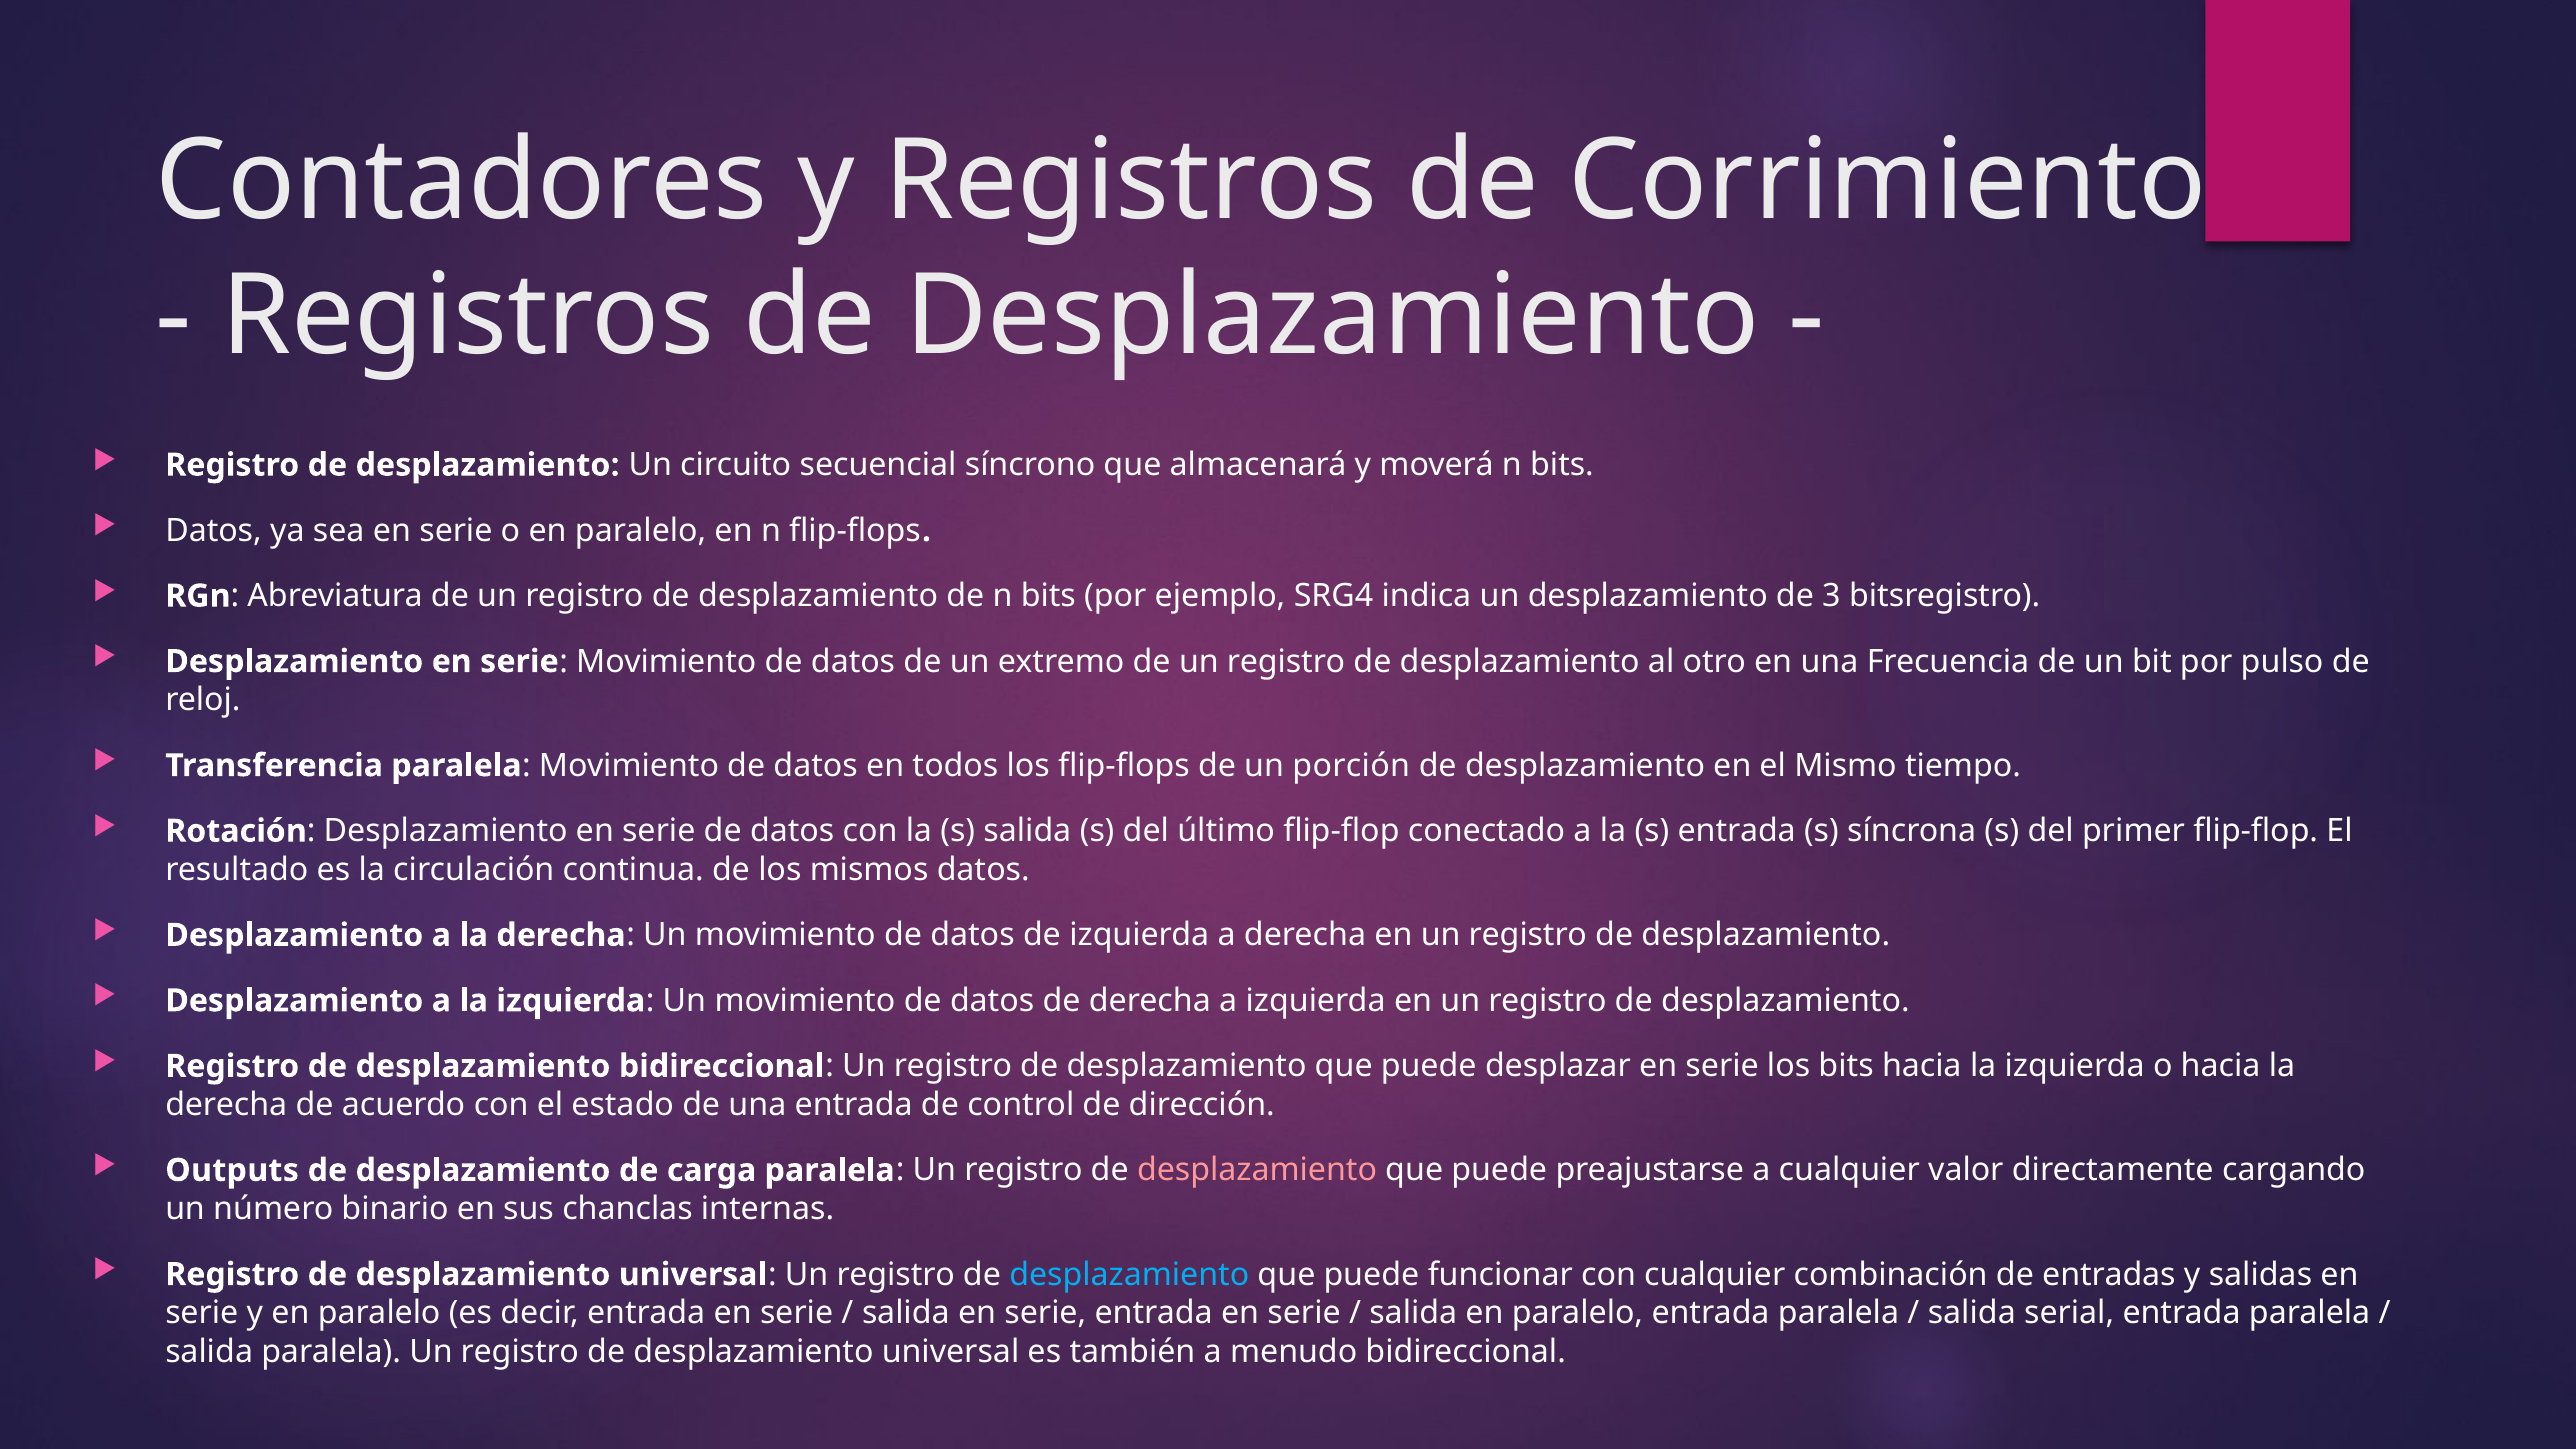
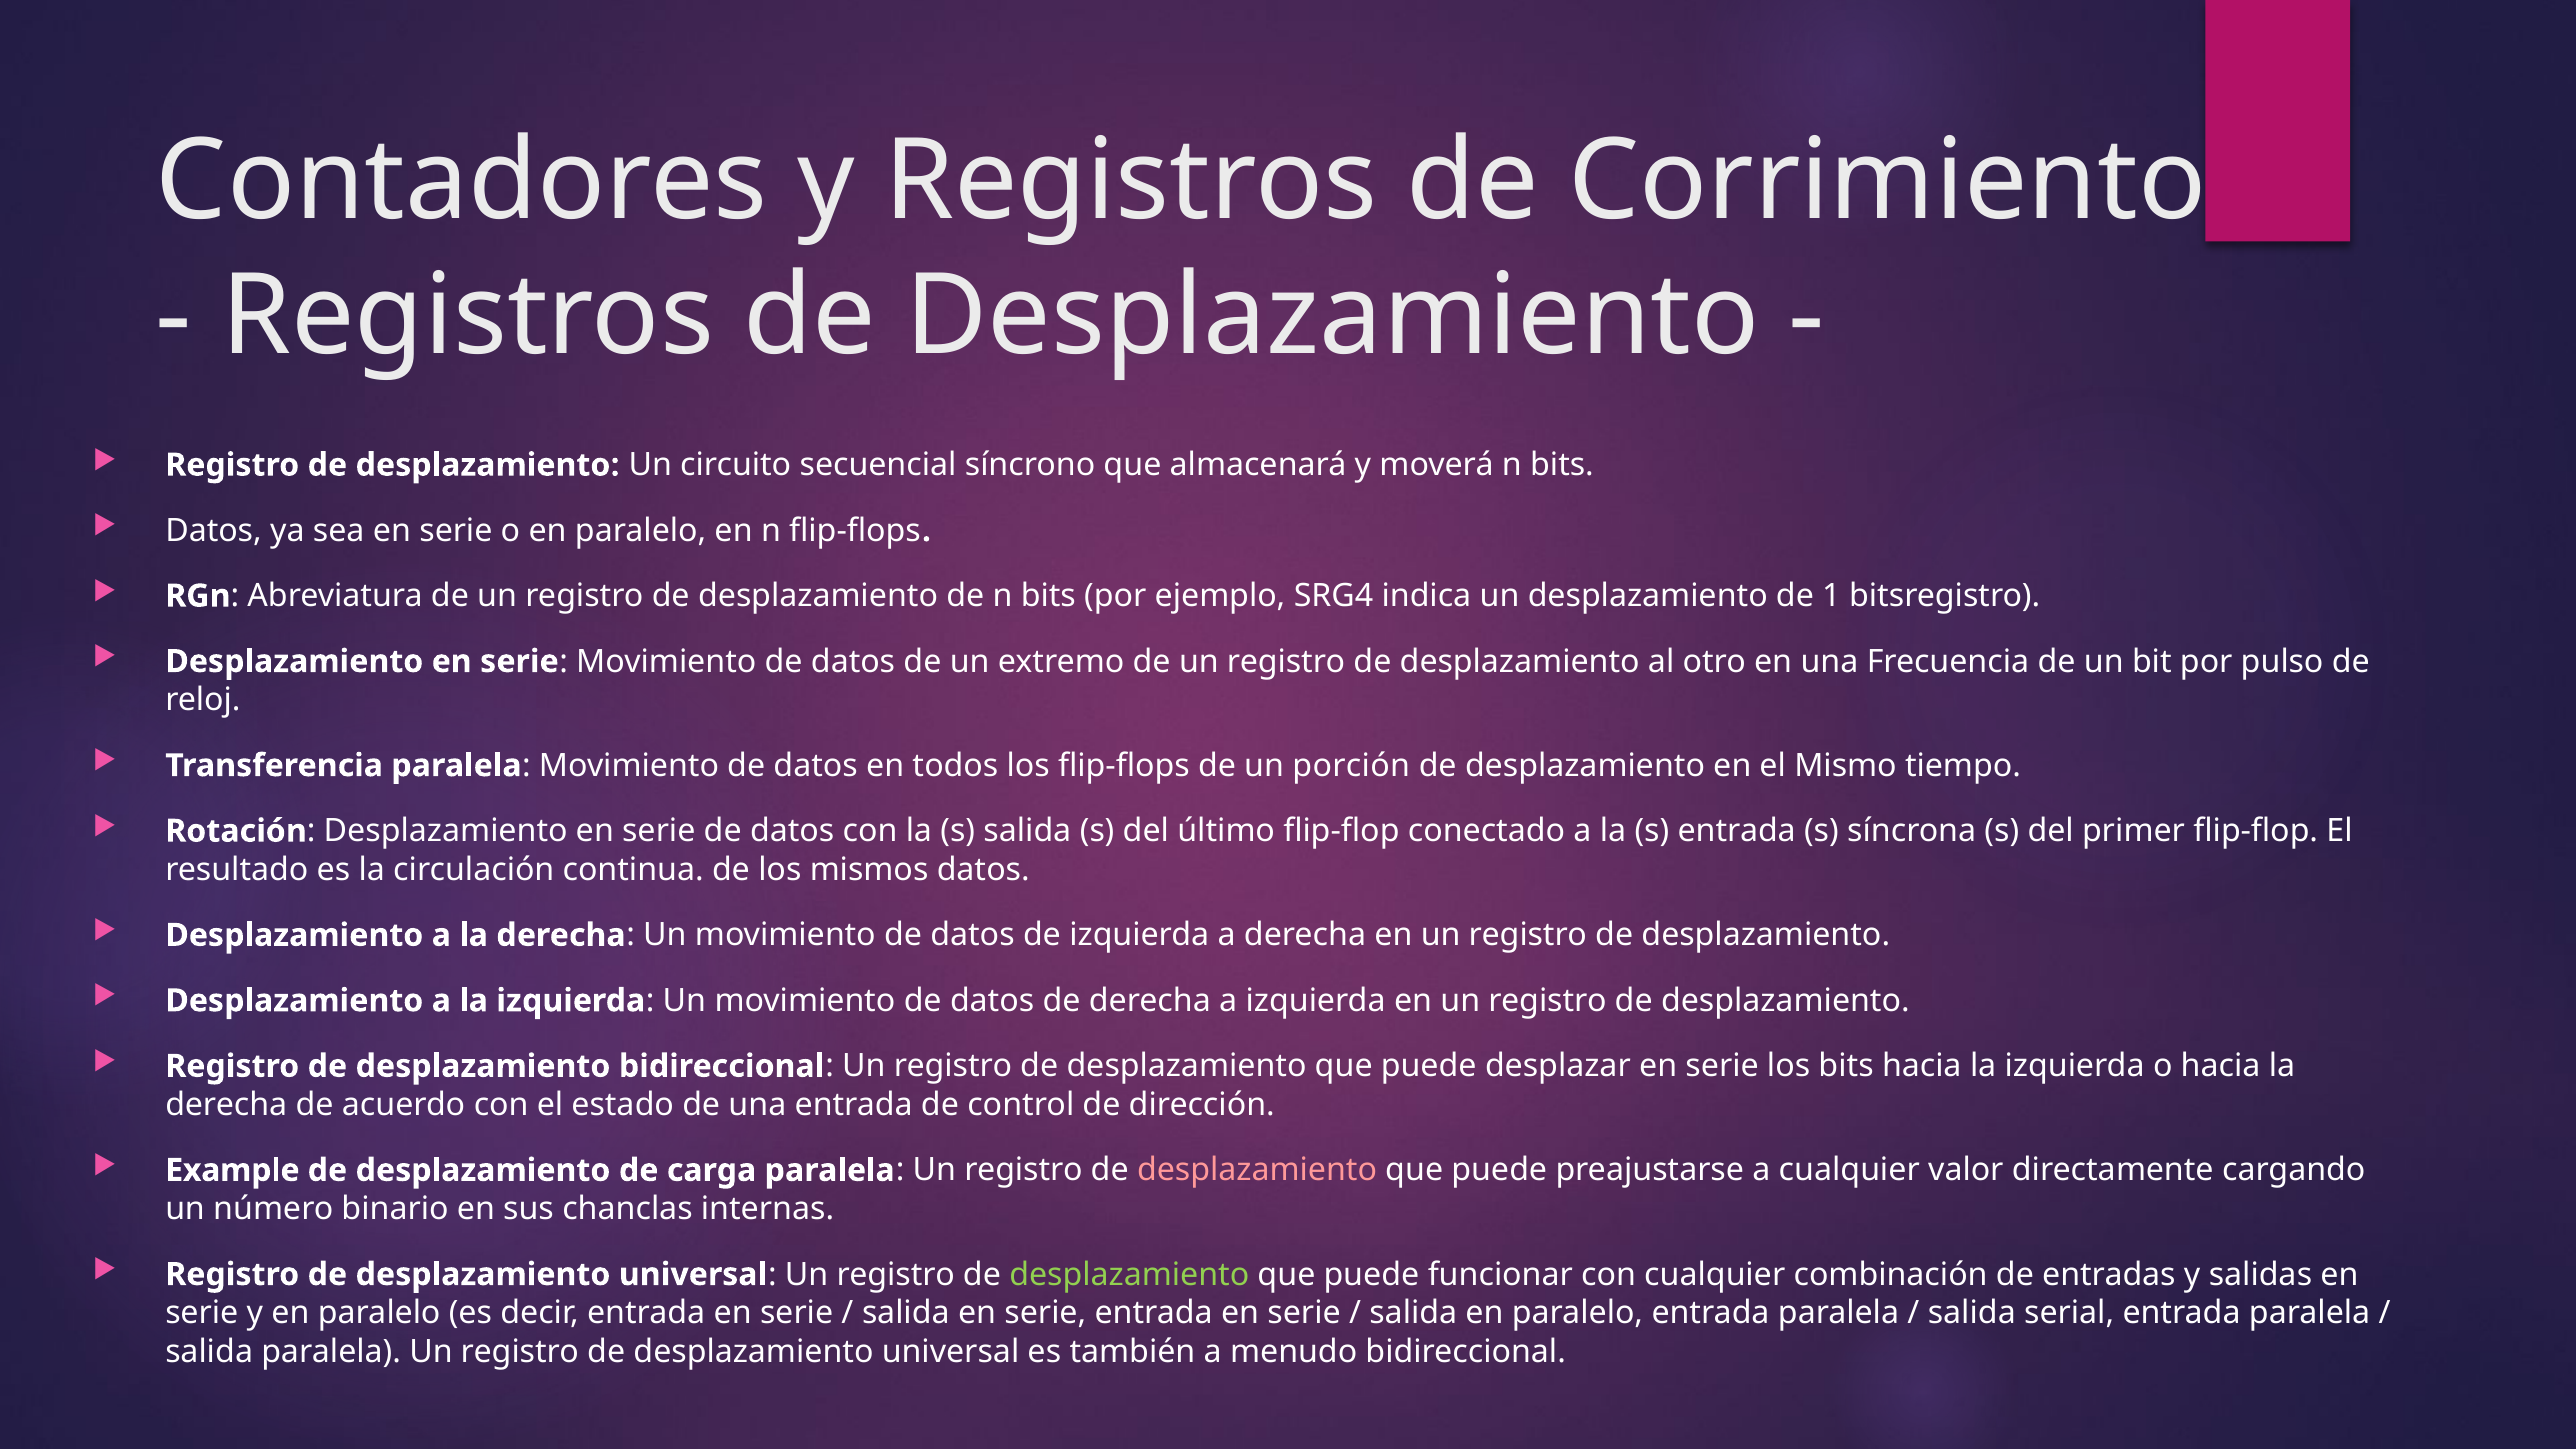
3: 3 -> 1
Outputs: Outputs -> Example
desplazamiento at (1129, 1274) colour: light blue -> light green
